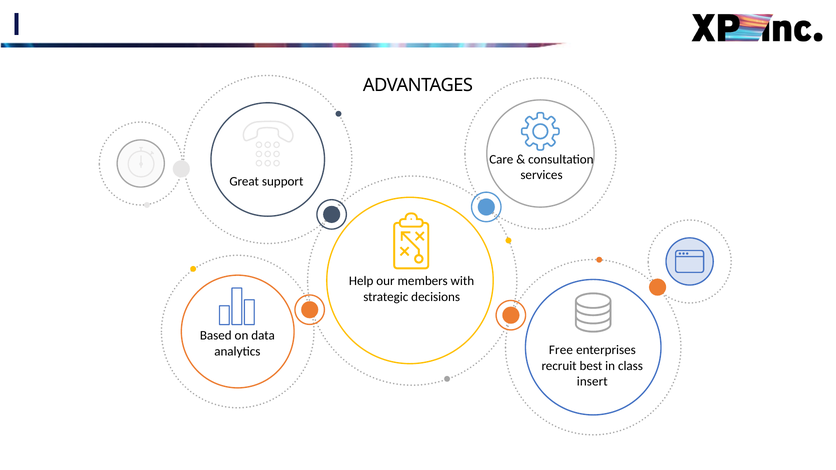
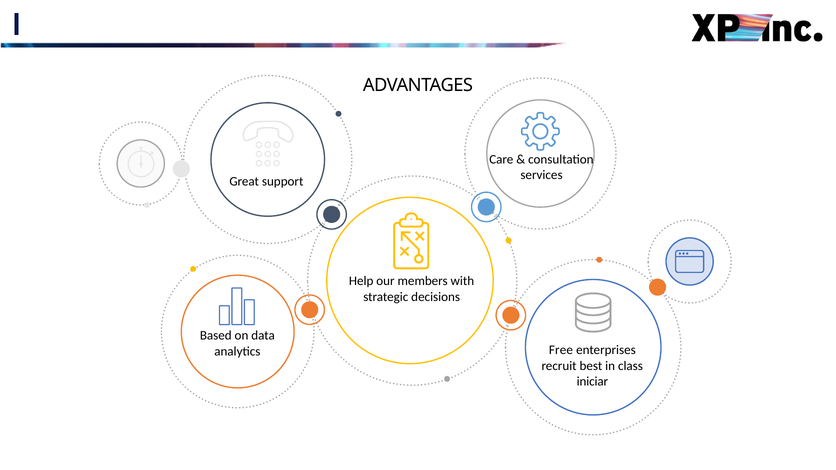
insert: insert -> iniciar
